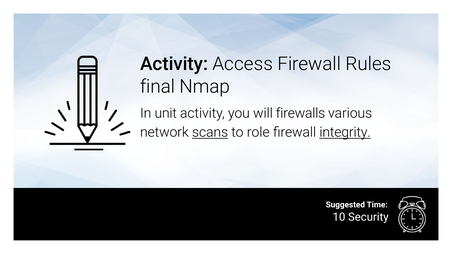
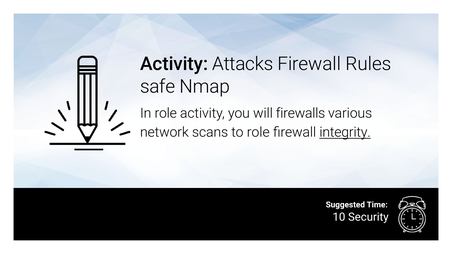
Access: Access -> Attacks
final: final -> safe
In unit: unit -> role
scans underline: present -> none
